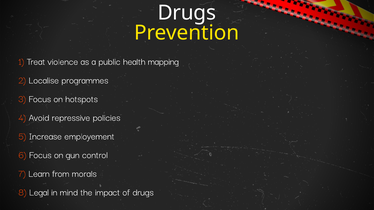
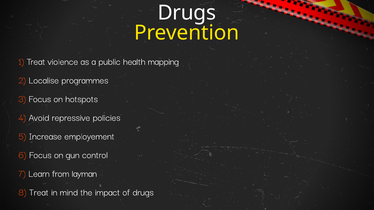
morals: morals -> layman
8 Legal: Legal -> Treat
